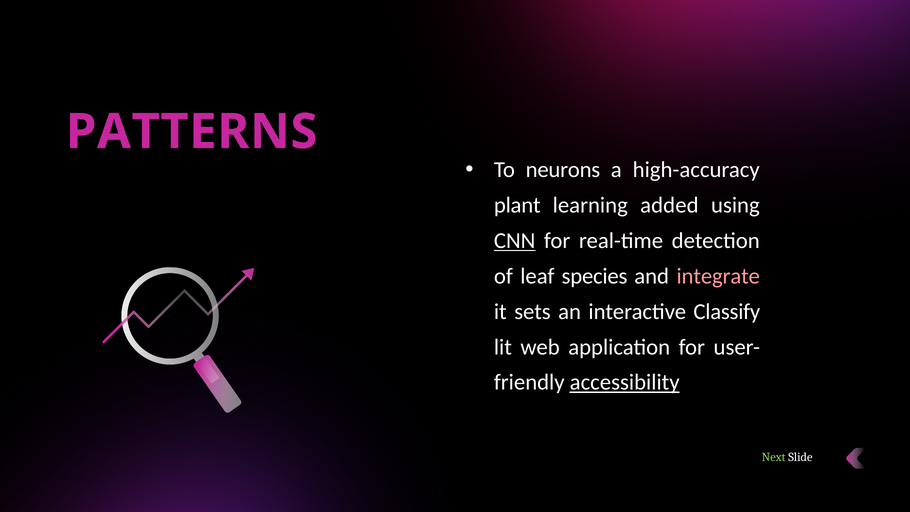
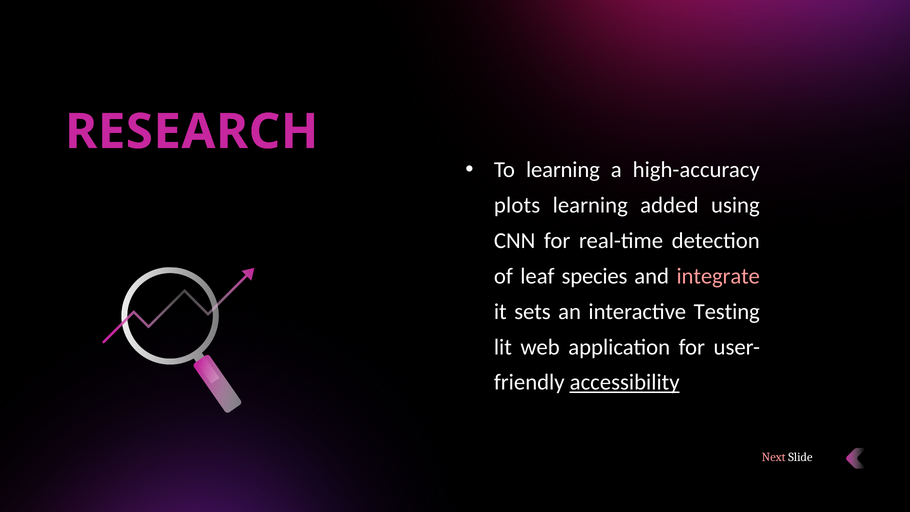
PATTERNS: PATTERNS -> RESEARCH
To neurons: neurons -> learning
plant: plant -> plots
CNN underline: present -> none
Classify: Classify -> Testing
Next colour: light green -> pink
